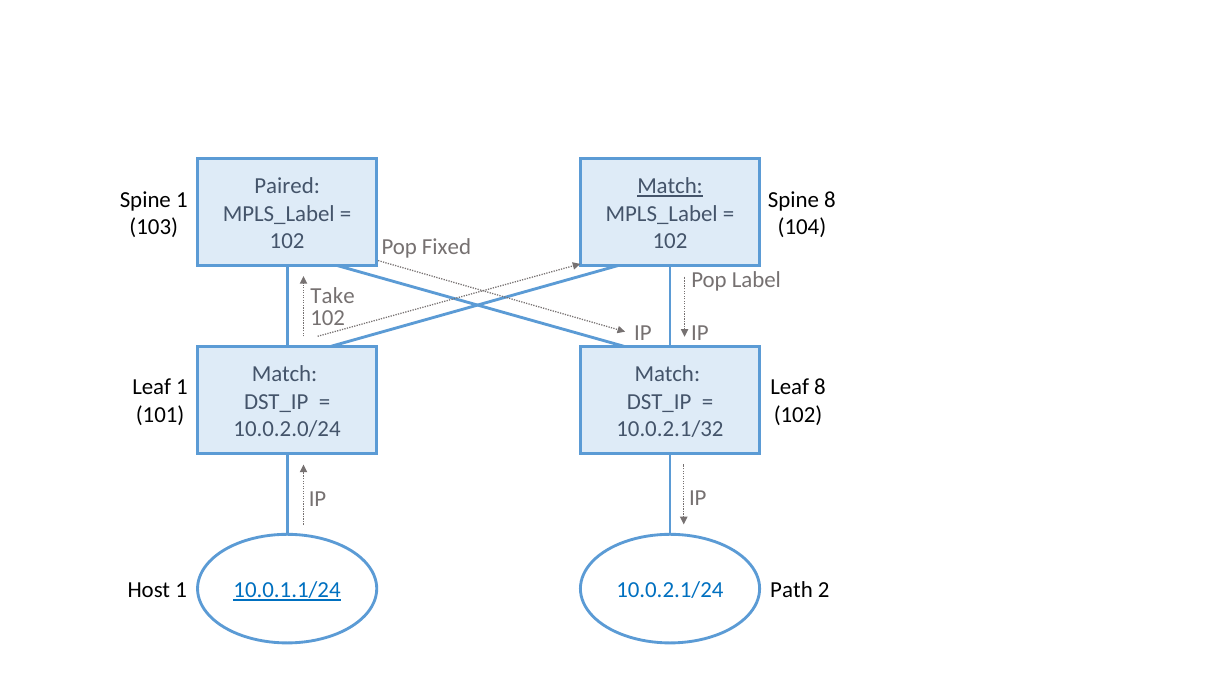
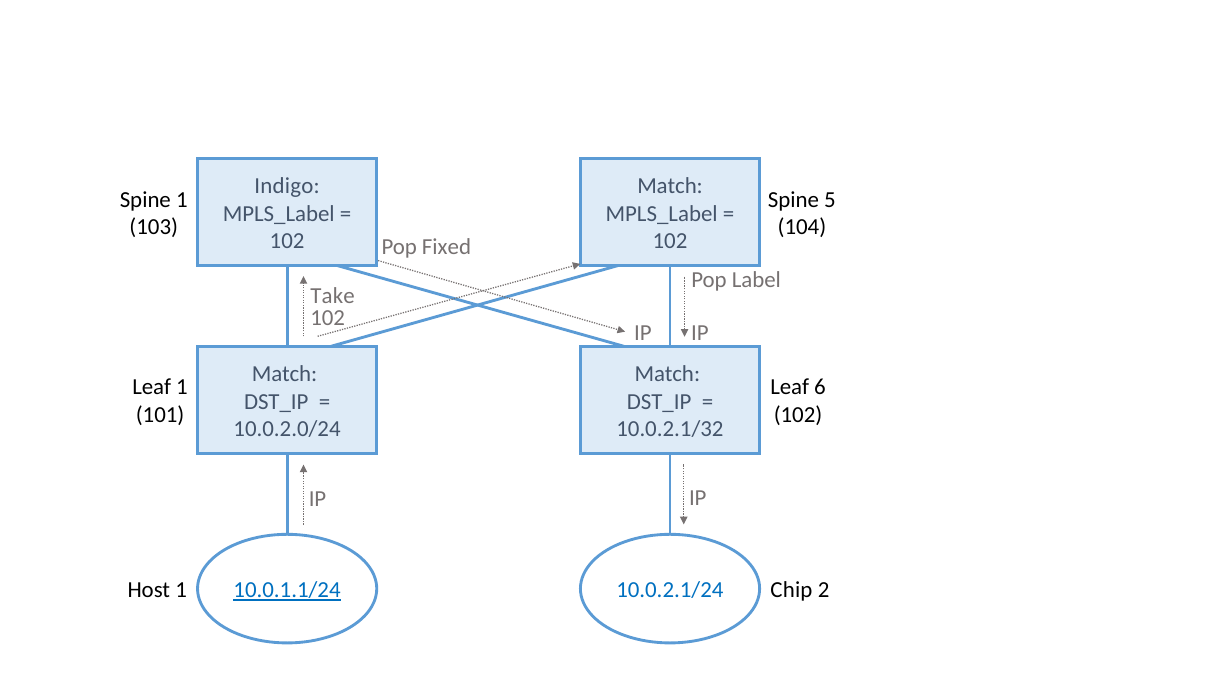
Paired: Paired -> Indigo
Match at (670, 186) underline: present -> none
Spine 8: 8 -> 5
Leaf 8: 8 -> 6
Path: Path -> Chip
